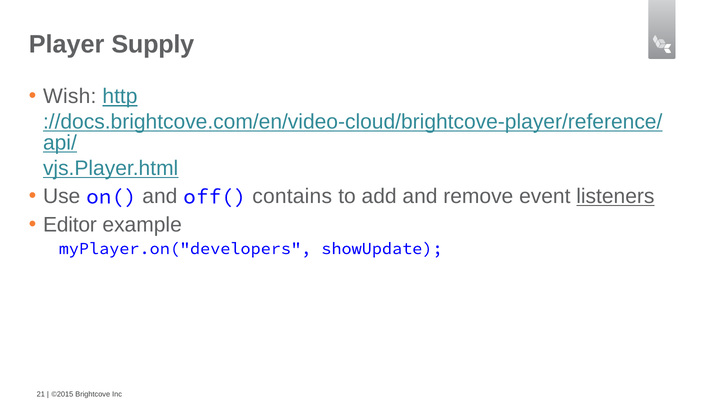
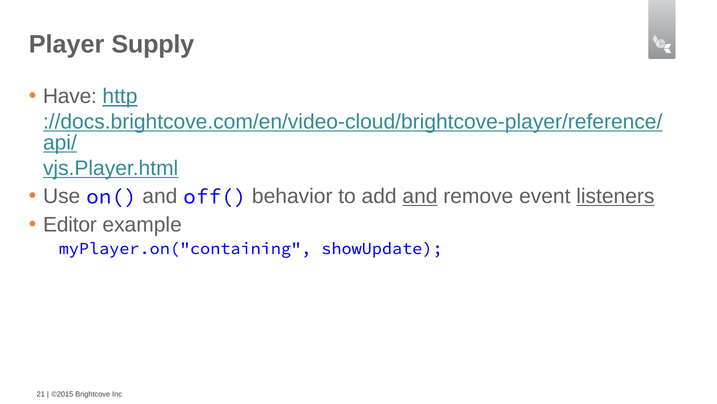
Wish: Wish -> Have
contains: contains -> behavior
and at (420, 196) underline: none -> present
myPlayer.on("developers: myPlayer.on("developers -> myPlayer.on("containing
